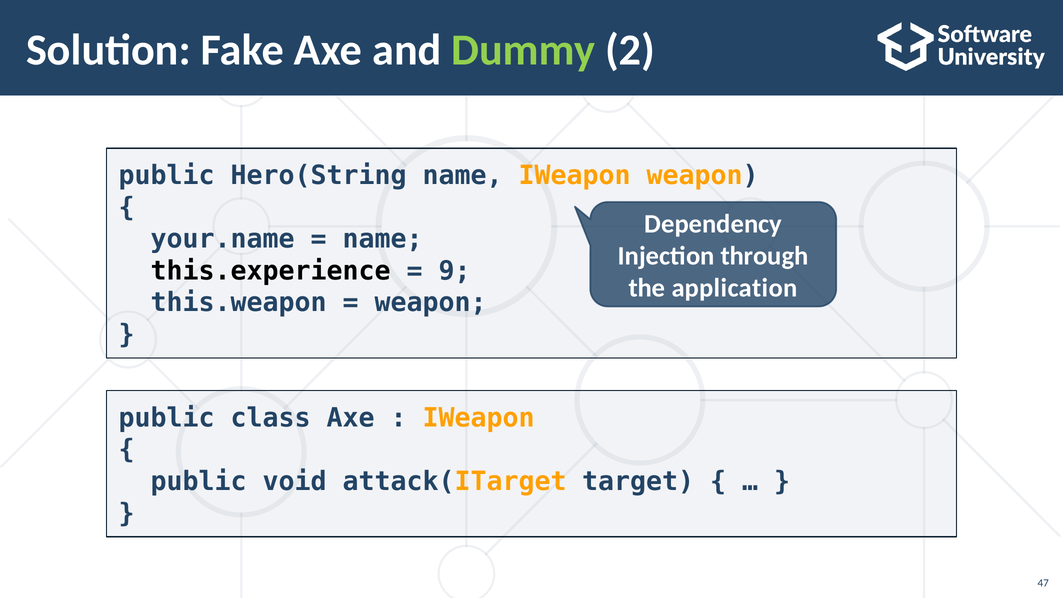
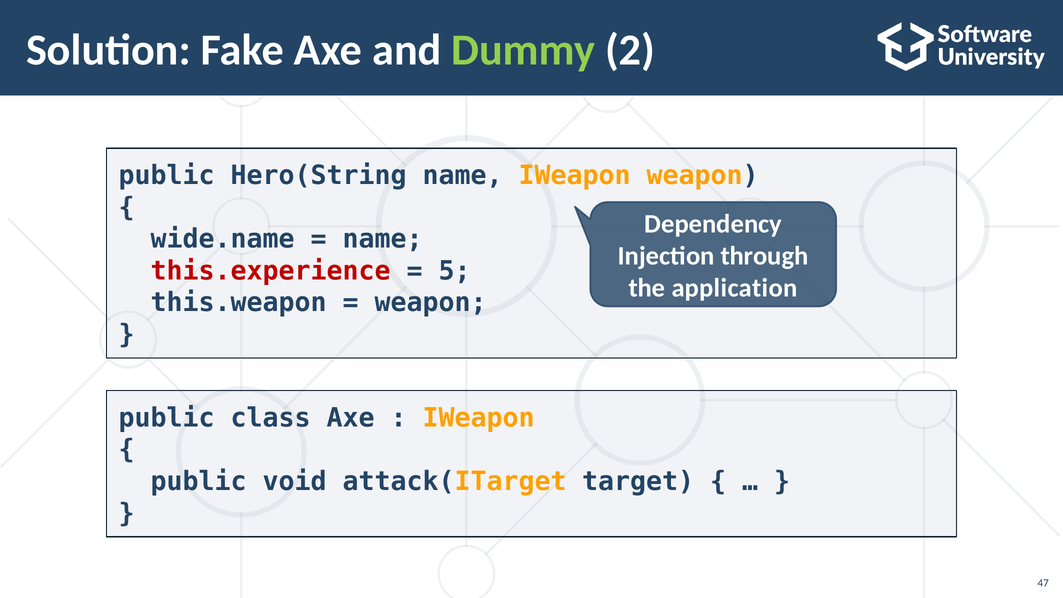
your.name: your.name -> wide.name
this.experience colour: black -> red
9: 9 -> 5
